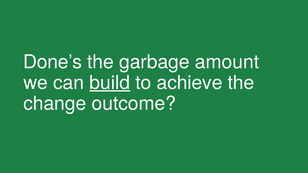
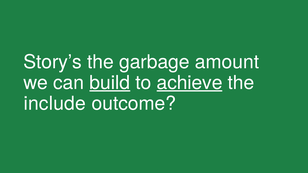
Done’s: Done’s -> Story’s
achieve underline: none -> present
change: change -> include
